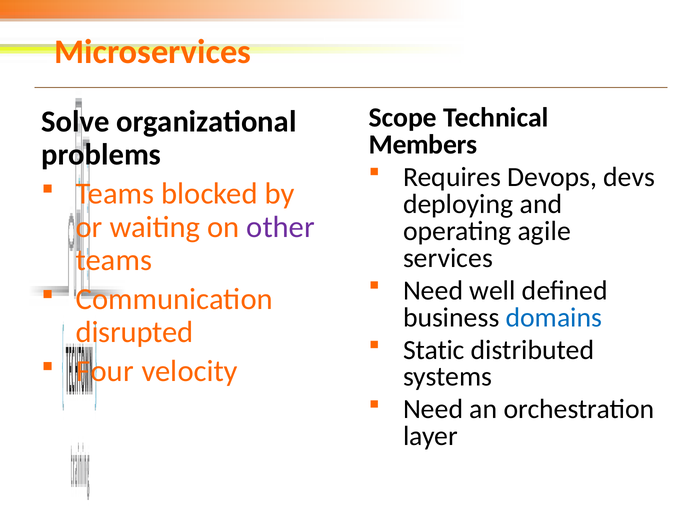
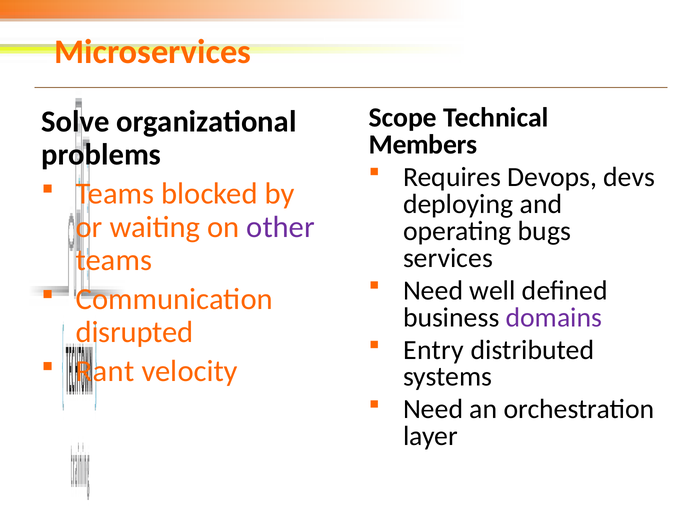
agile: agile -> bugs
domains colour: blue -> purple
Static: Static -> Entry
Four: Four -> Rant
